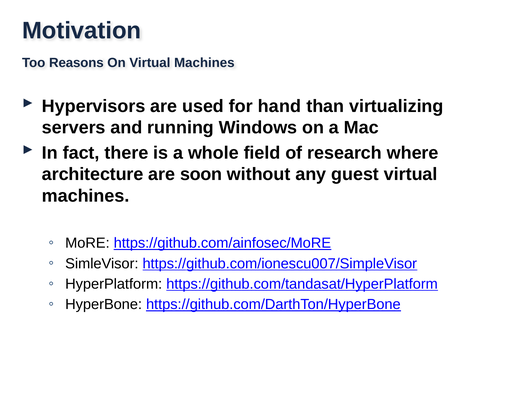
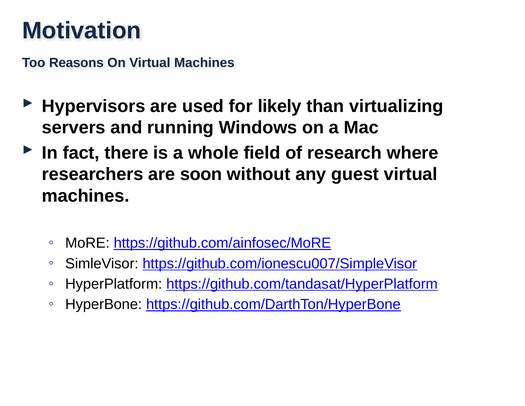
hand: hand -> likely
architecture: architecture -> researchers
